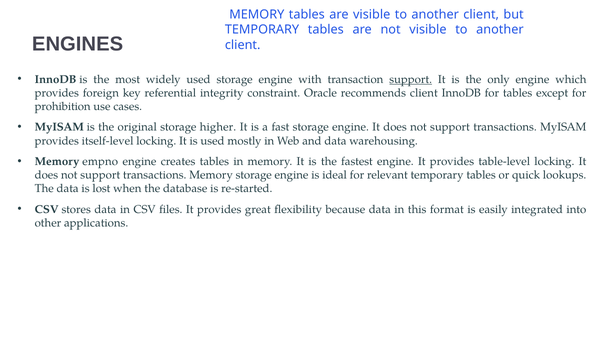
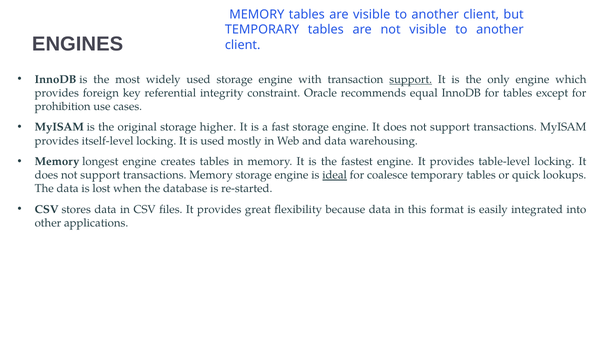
recommends client: client -> equal
empno: empno -> longest
ideal underline: none -> present
relevant: relevant -> coalesce
